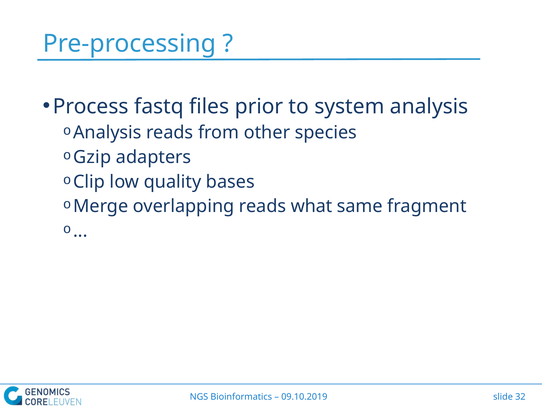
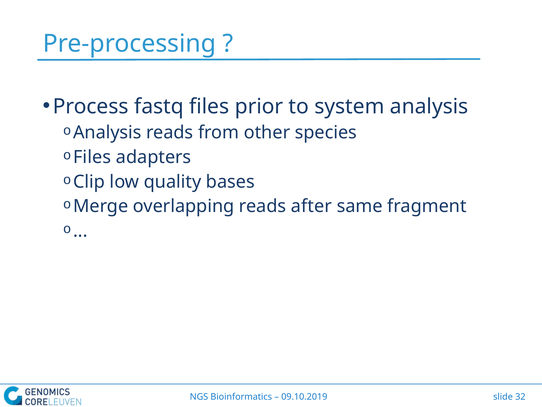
Gzip at (92, 157): Gzip -> Files
what: what -> after
